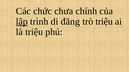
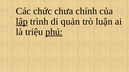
đăng: đăng -> quản
trò triệu: triệu -> luận
phú underline: none -> present
